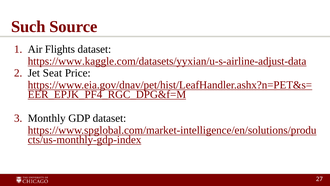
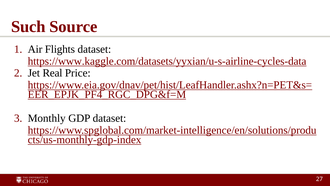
https://www.kaggle.com/datasets/yyxian/u-s-airline-adjust-data: https://www.kaggle.com/datasets/yyxian/u-s-airline-adjust-data -> https://www.kaggle.com/datasets/yyxian/u-s-airline-cycles-data
Seat: Seat -> Real
